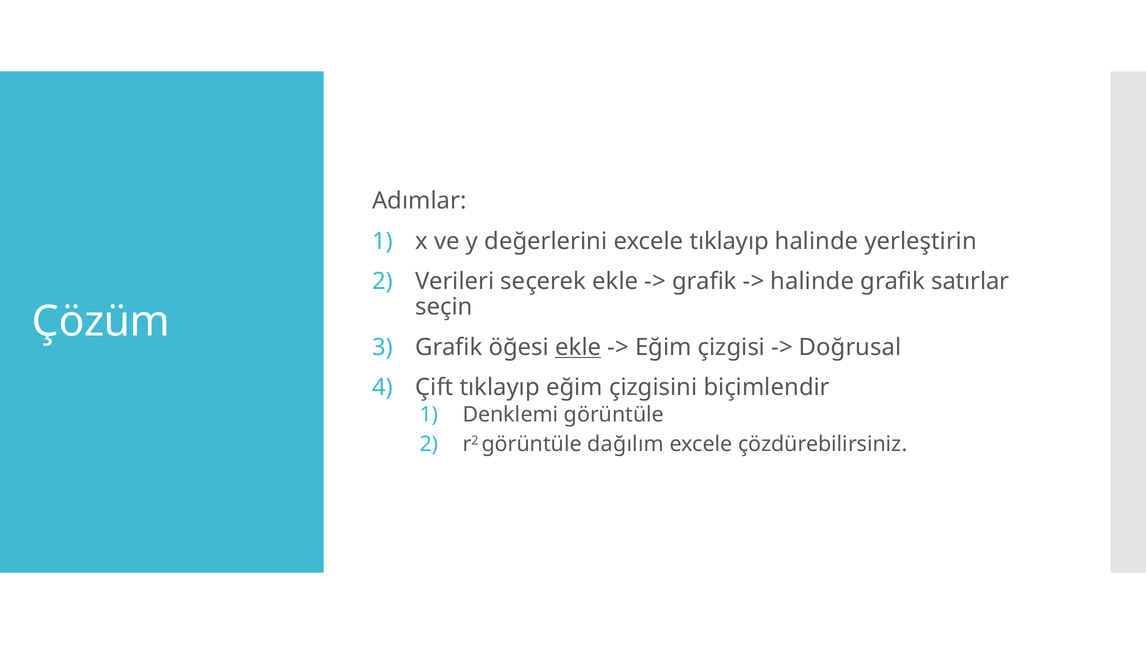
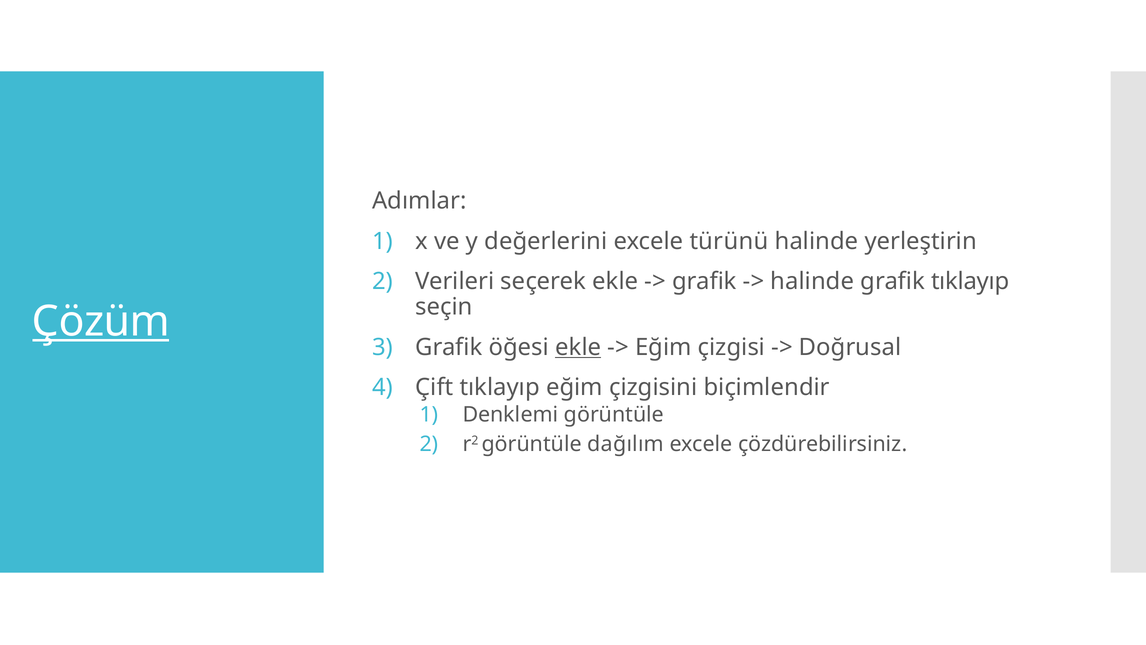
excele tıklayıp: tıklayıp -> türünü
grafik satırlar: satırlar -> tıklayıp
Çözüm underline: none -> present
